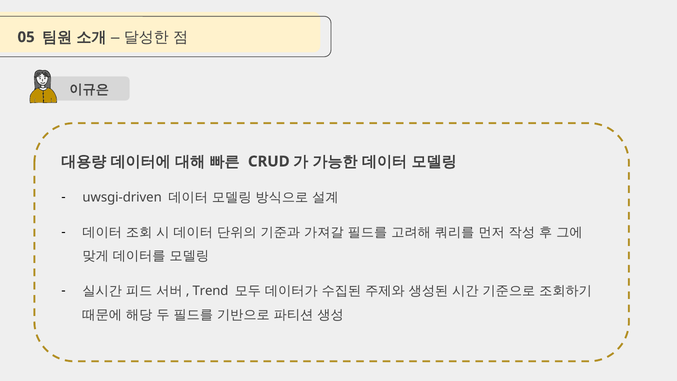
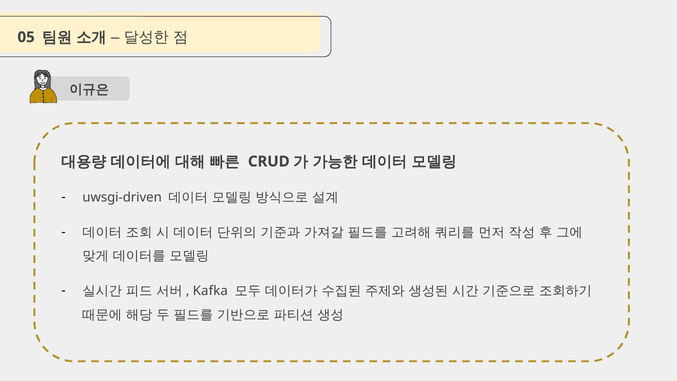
Trend: Trend -> Kafka
